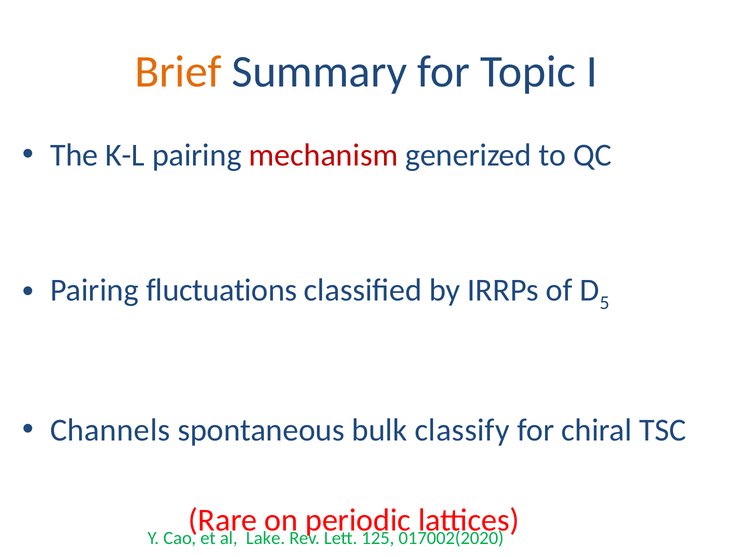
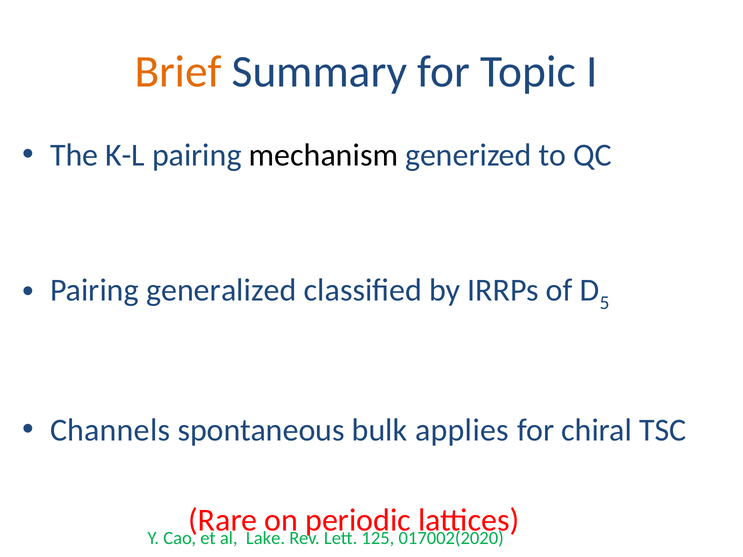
mechanism colour: red -> black
fluctuations: fluctuations -> generalized
classify: classify -> applies
